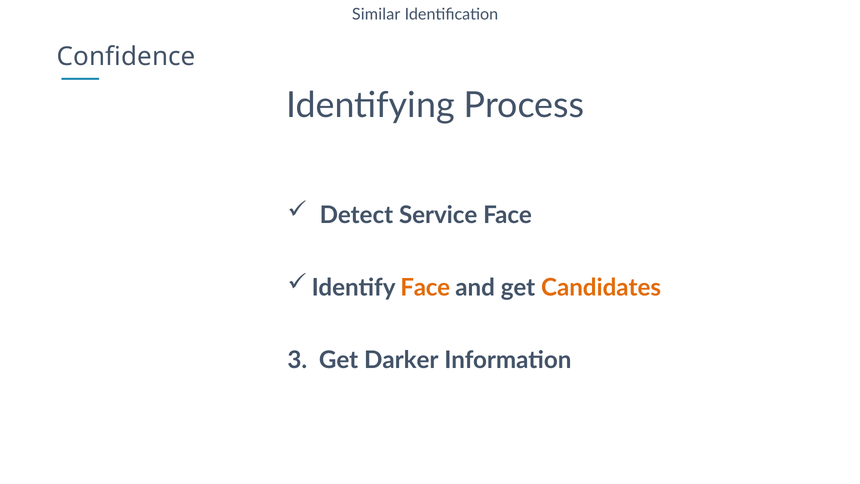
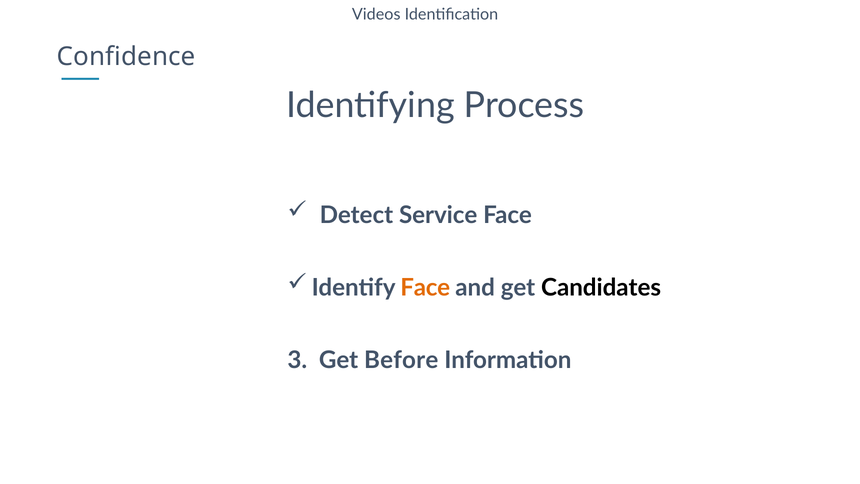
Similar: Similar -> Videos
Candidates colour: orange -> black
Darker: Darker -> Before
